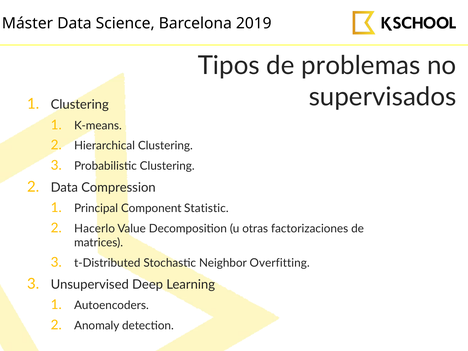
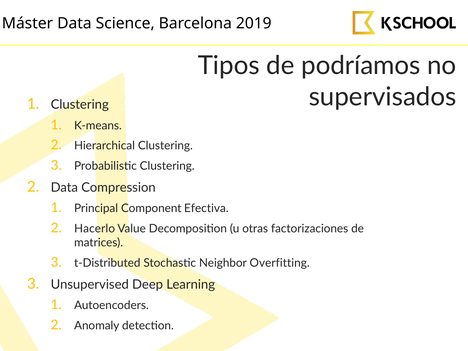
problemas: problemas -> podríamos
Statistic: Statistic -> Efectiva
